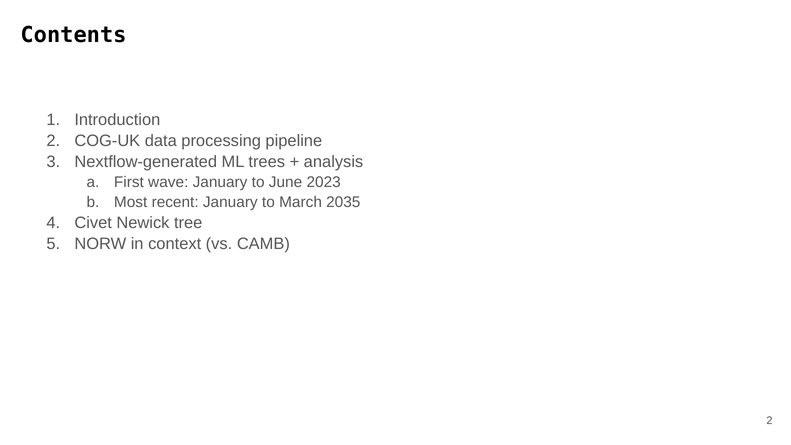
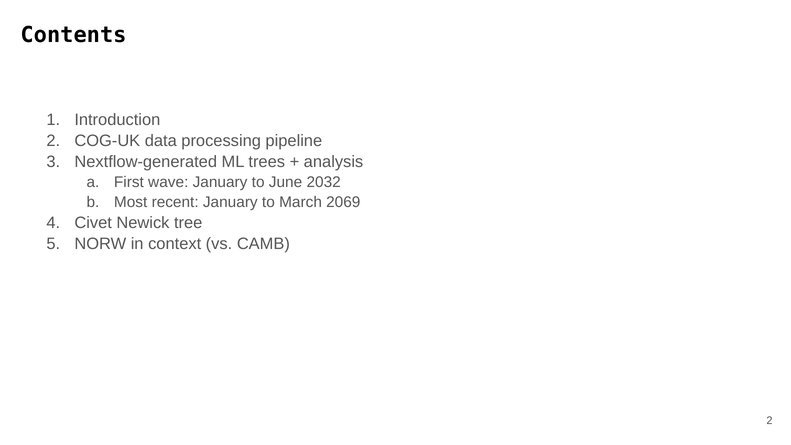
2023: 2023 -> 2032
2035: 2035 -> 2069
